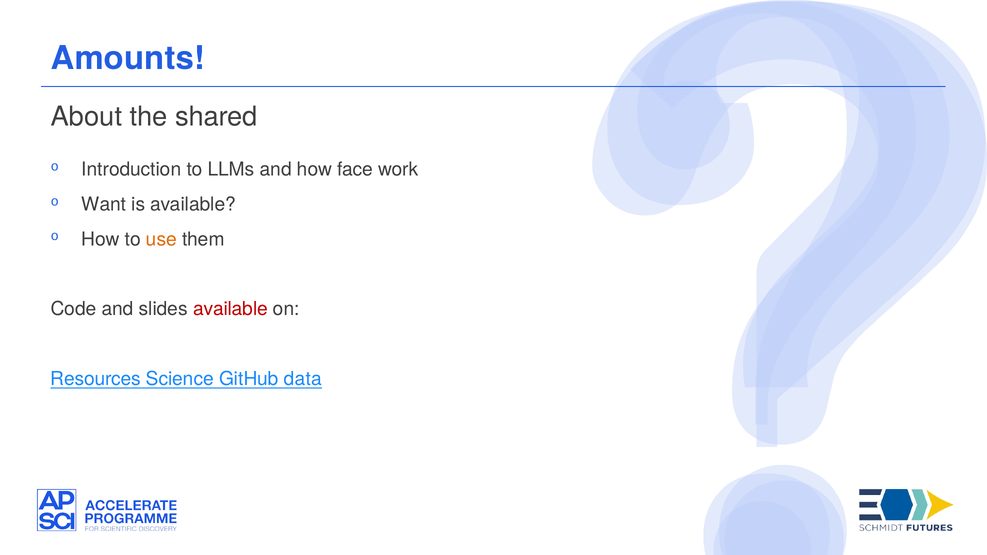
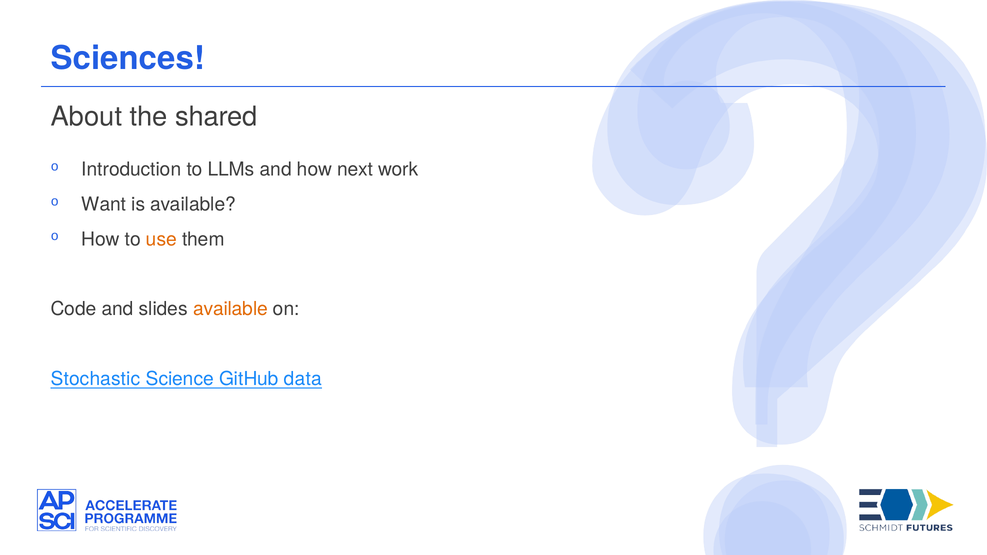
Amounts: Amounts -> Sciences
face: face -> next
available at (230, 309) colour: red -> orange
Resources: Resources -> Stochastic
